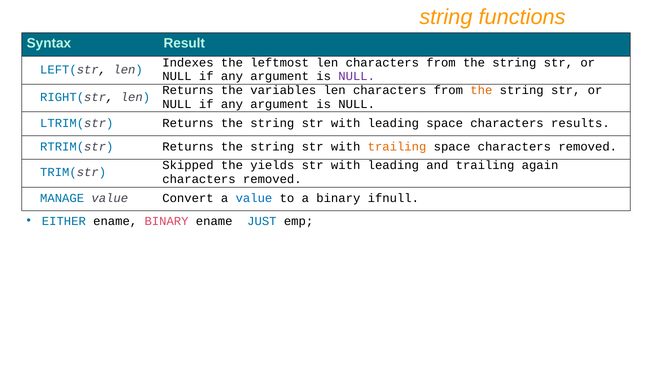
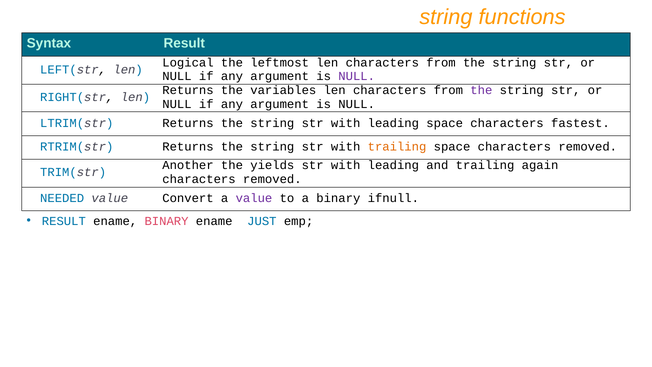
Indexes: Indexes -> Logical
the at (481, 90) colour: orange -> purple
results: results -> fastest
Skipped: Skipped -> Another
MANAGE: MANAGE -> NEEDED
value at (254, 198) colour: blue -> purple
EITHER at (64, 221): EITHER -> RESULT
